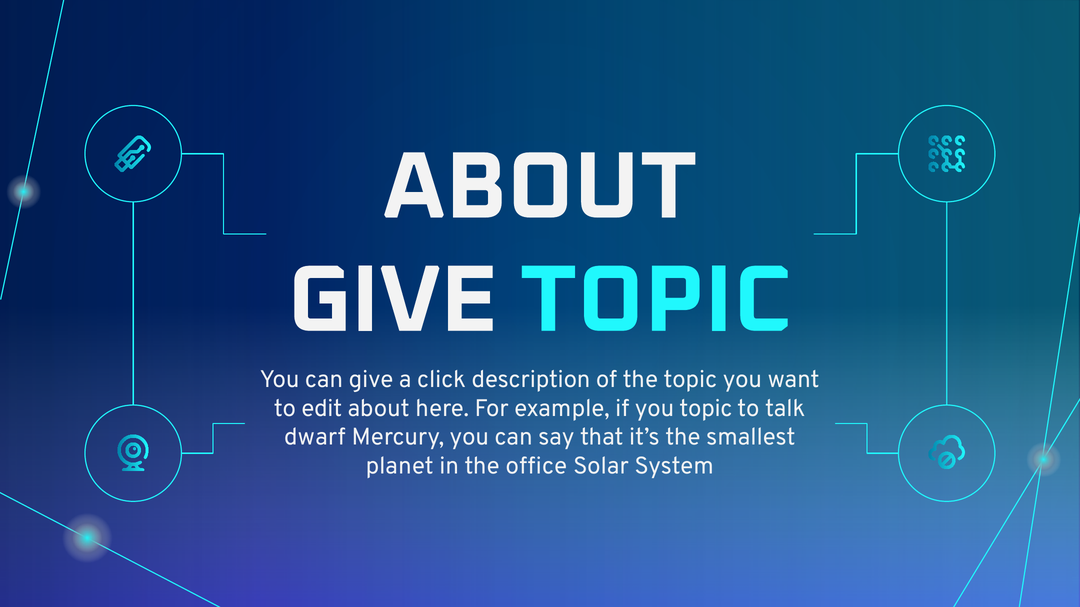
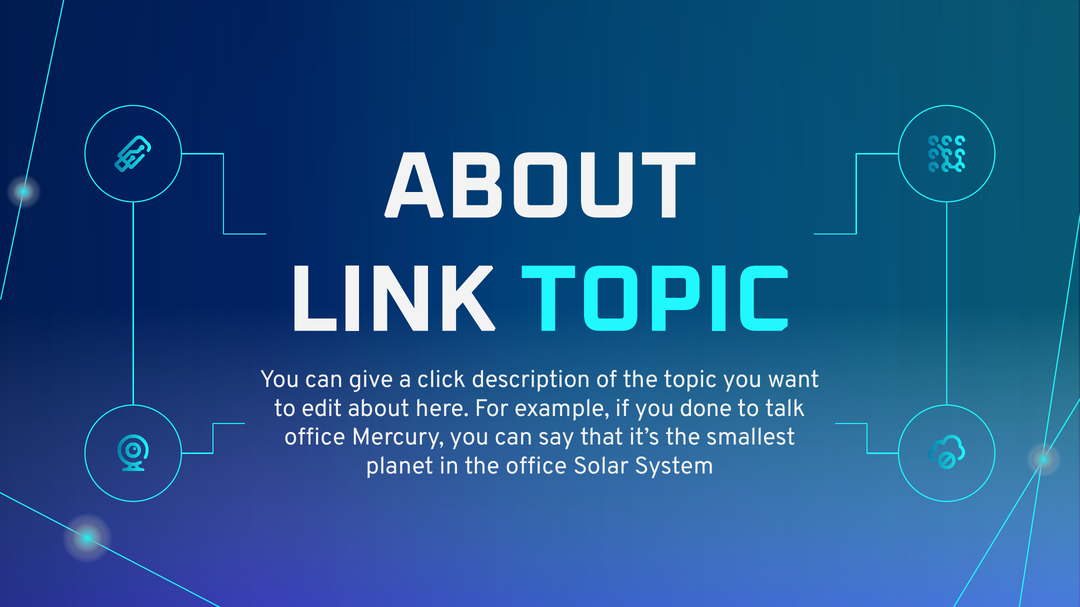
GIVE at (392, 300): GIVE -> LINK
you topic: topic -> done
dwarf at (315, 437): dwarf -> office
